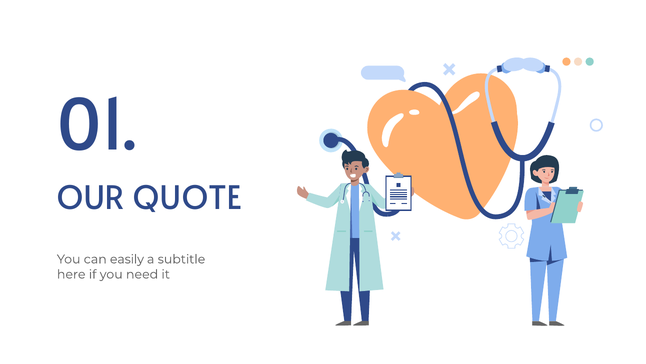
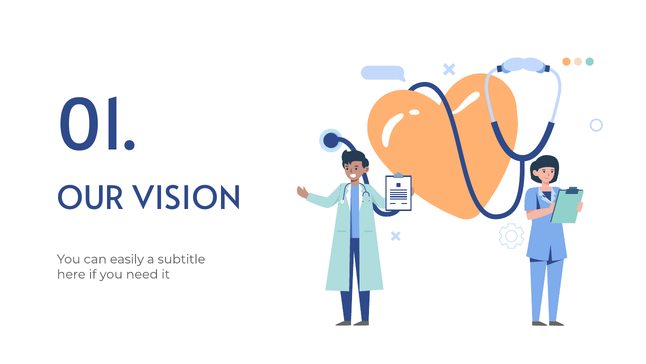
QUOTE: QUOTE -> VISION
